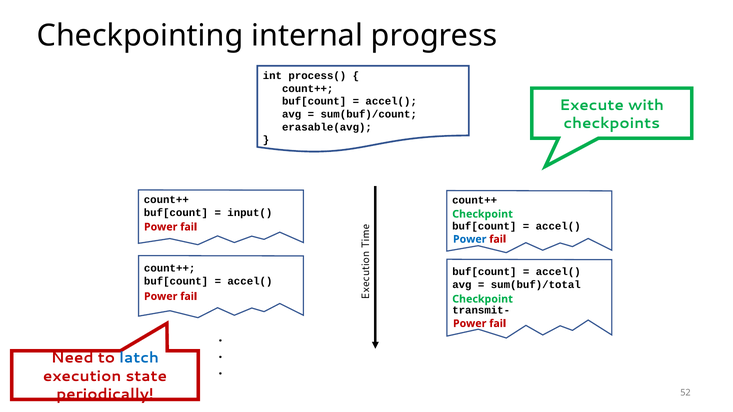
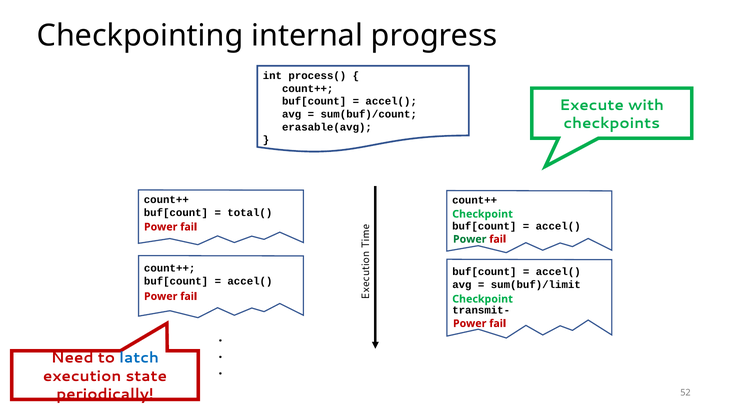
input(: input( -> total(
Power at (470, 239) colour: blue -> green
sum(buf)/total: sum(buf)/total -> sum(buf)/limit
